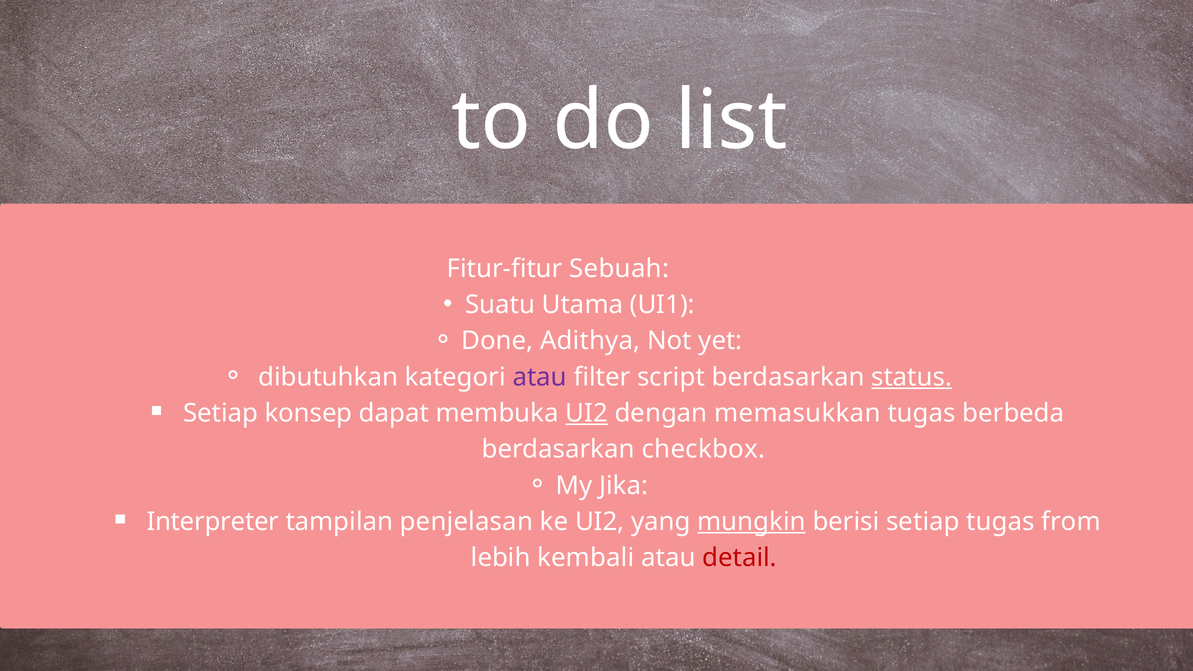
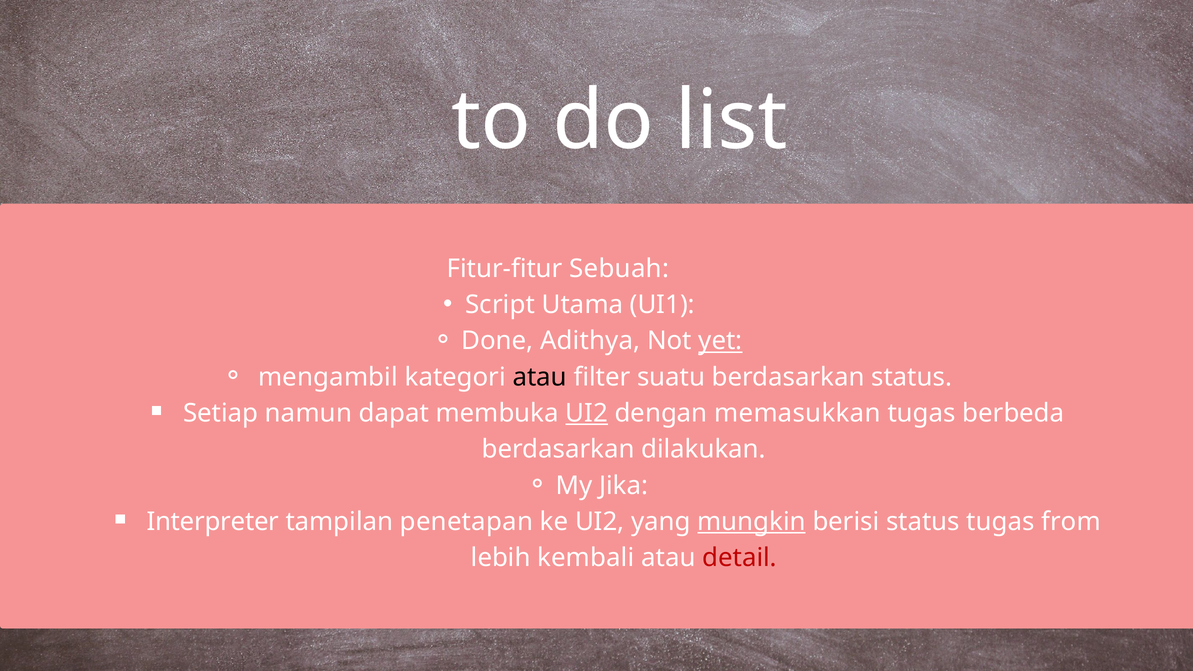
Suatu: Suatu -> Script
yet underline: none -> present
dibutuhkan: dibutuhkan -> mengambil
atau at (540, 377) colour: purple -> black
script: script -> suatu
status at (912, 377) underline: present -> none
konsep: konsep -> namun
checkbox: checkbox -> dilakukan
penjelasan: penjelasan -> penetapan
berisi setiap: setiap -> status
